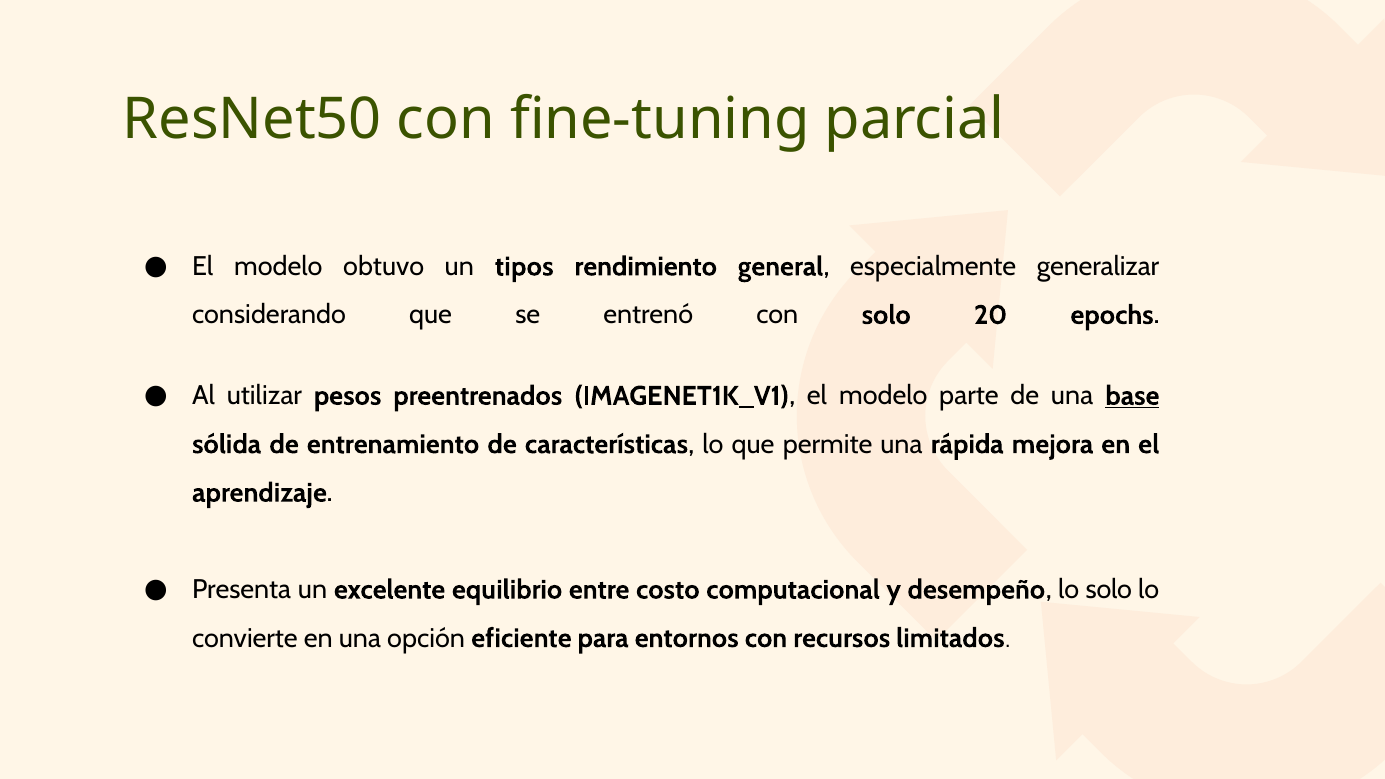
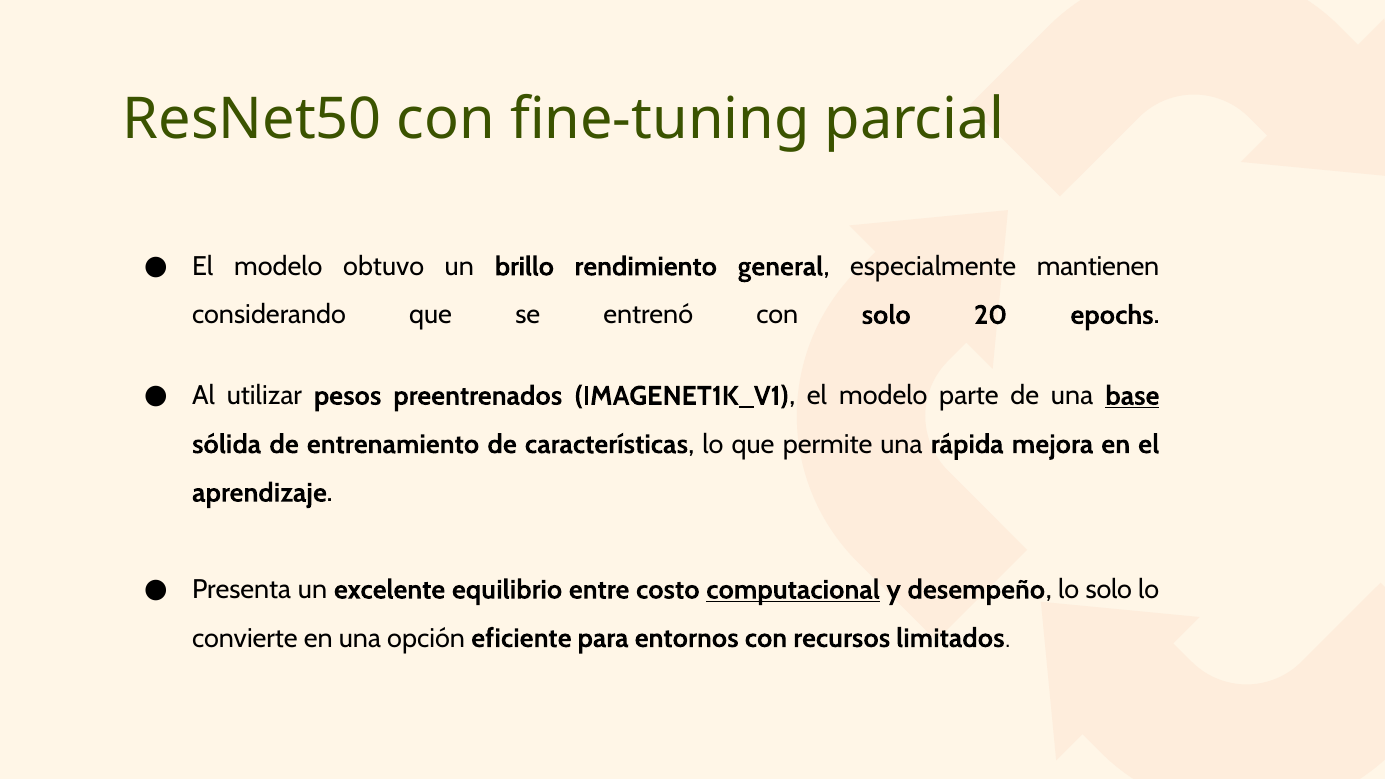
tipos: tipos -> brillo
generalizar: generalizar -> mantienen
computacional underline: none -> present
